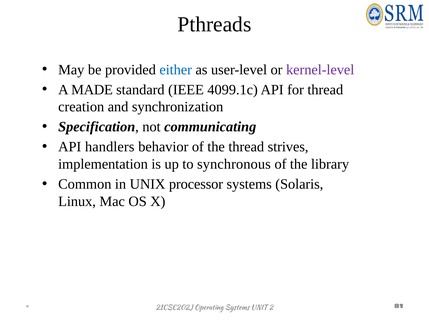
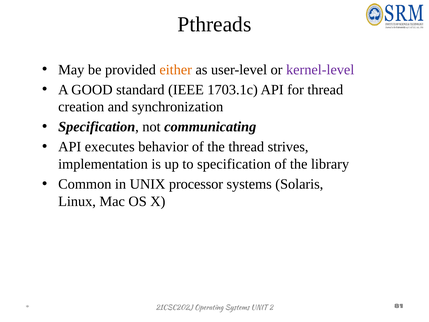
either colour: blue -> orange
MADE: MADE -> GOOD
4099.1c: 4099.1c -> 1703.1c
handlers: handlers -> executes
to synchronous: synchronous -> specification
